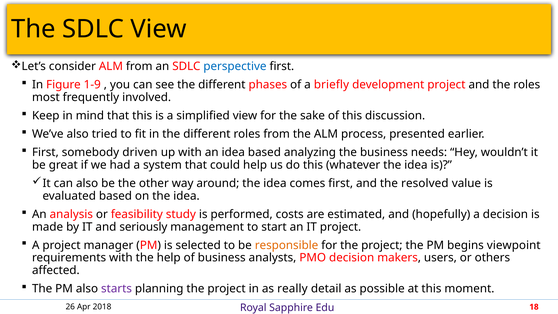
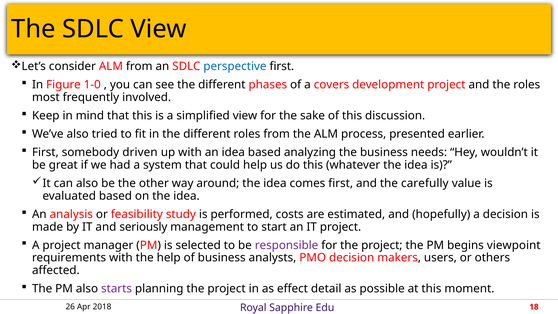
1-9: 1-9 -> 1-0
briefly: briefly -> covers
resolved: resolved -> carefully
responsible colour: orange -> purple
really: really -> effect
